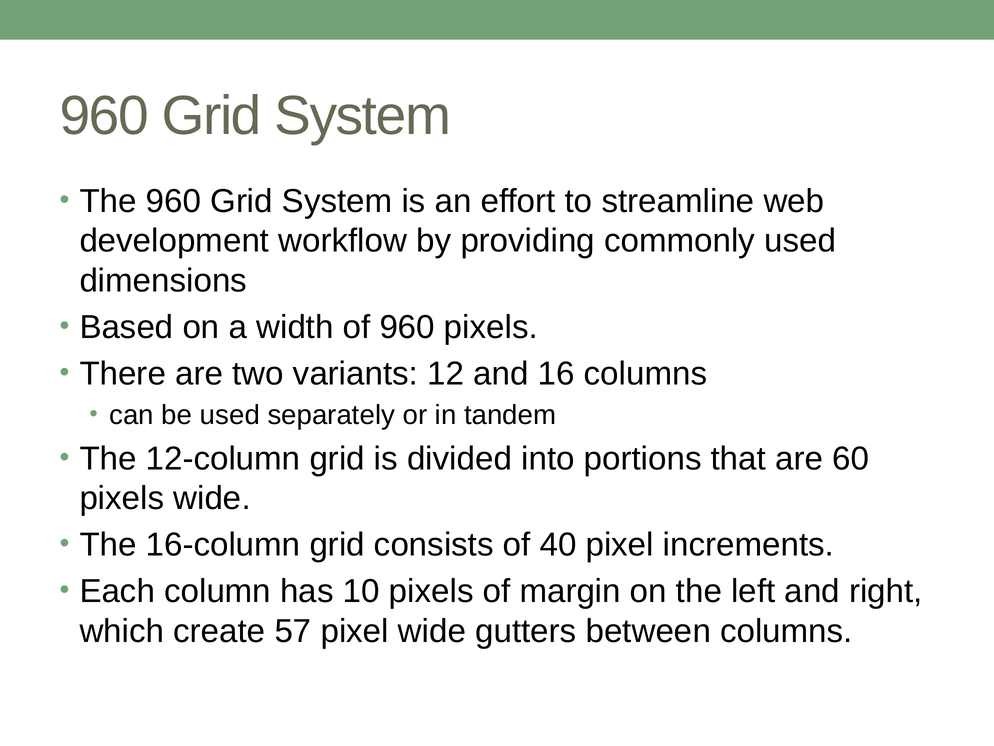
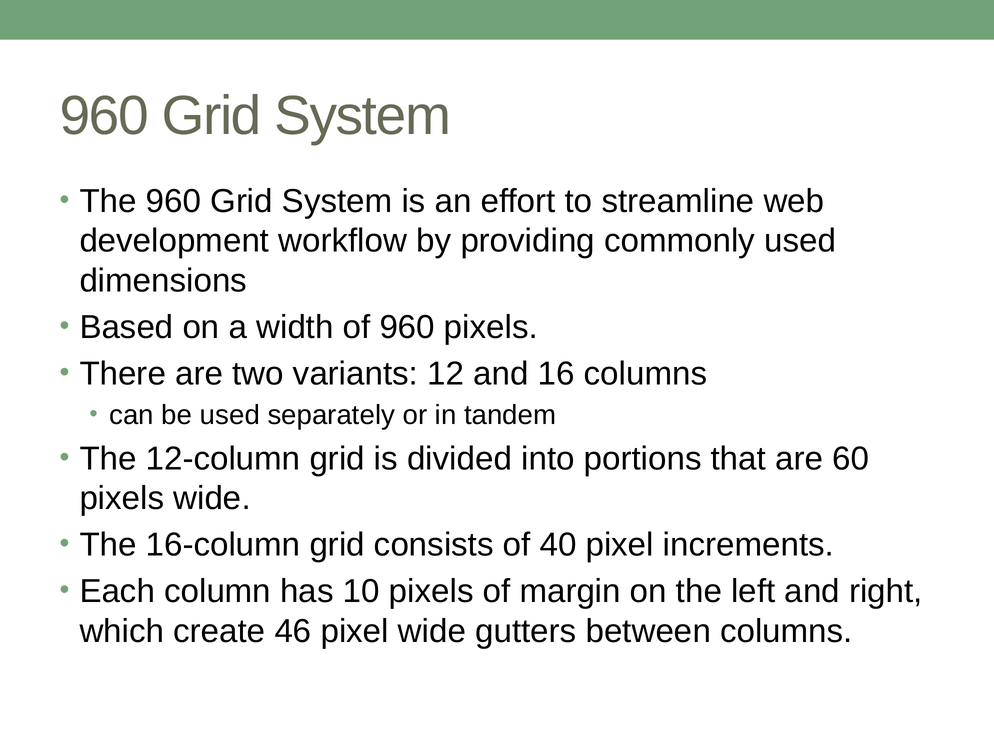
57: 57 -> 46
